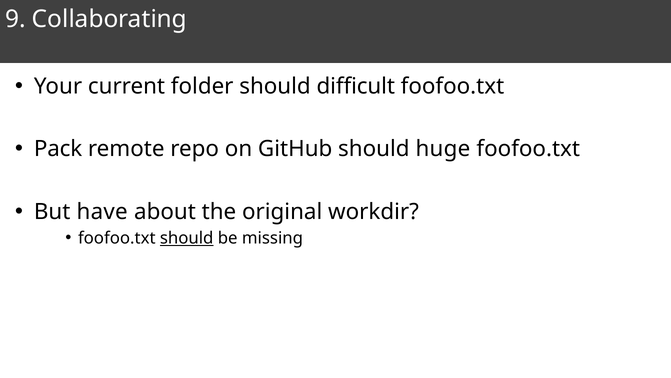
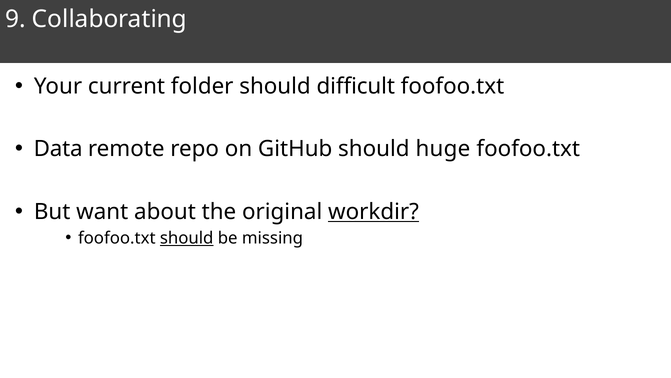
Pack: Pack -> Data
have: have -> want
workdir underline: none -> present
